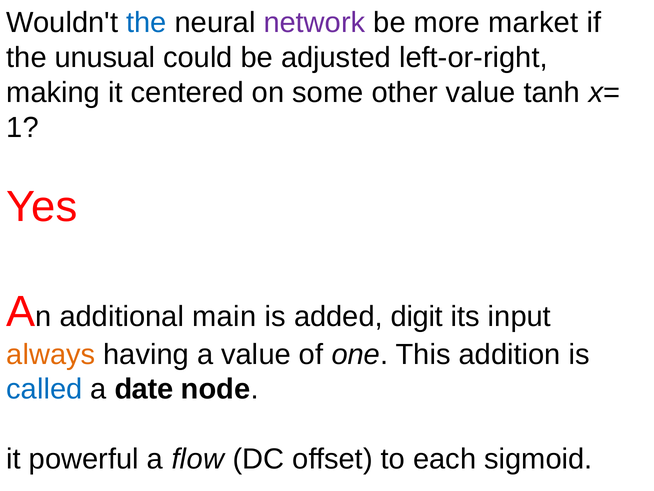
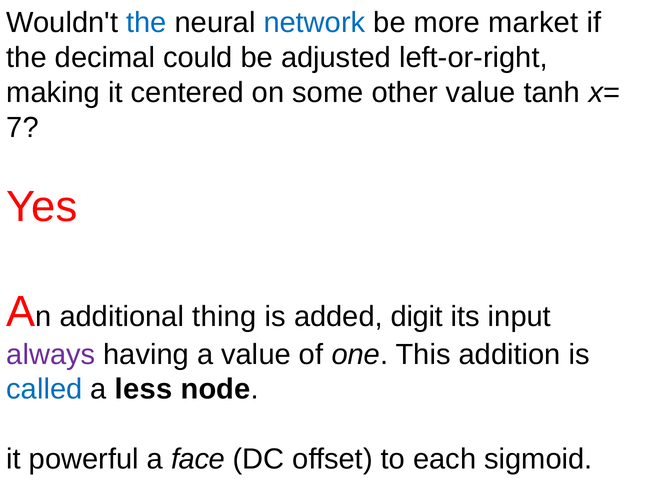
network colour: purple -> blue
unusual: unusual -> decimal
1: 1 -> 7
main: main -> thing
always colour: orange -> purple
date: date -> less
flow: flow -> face
